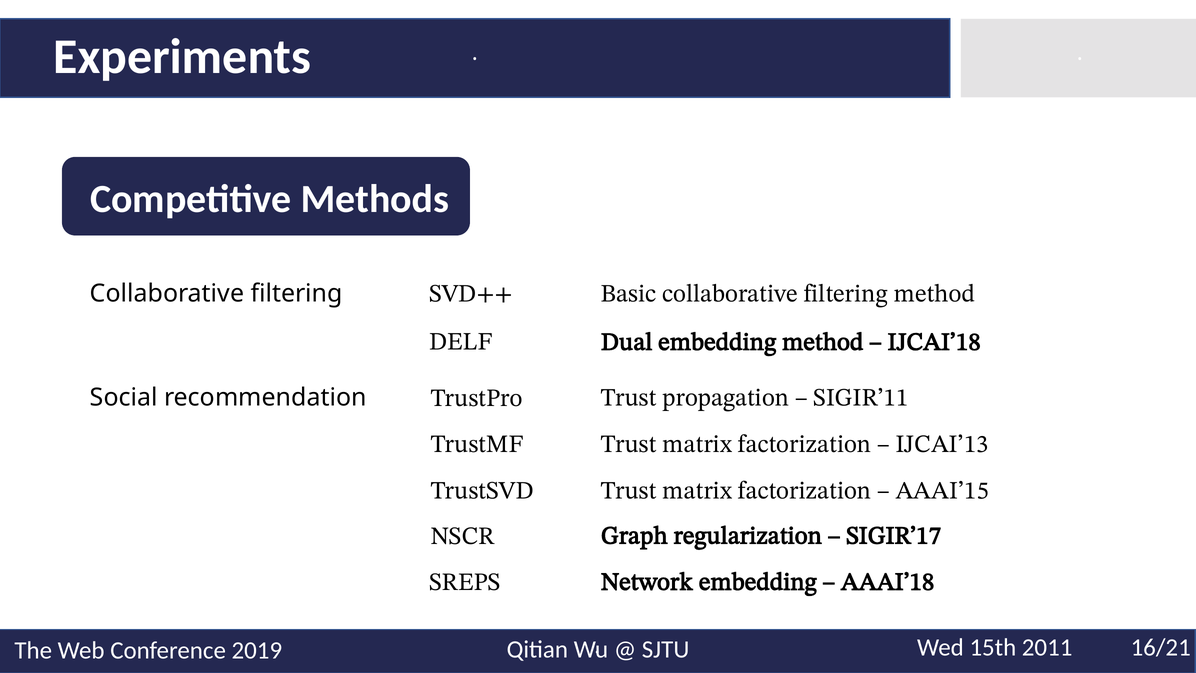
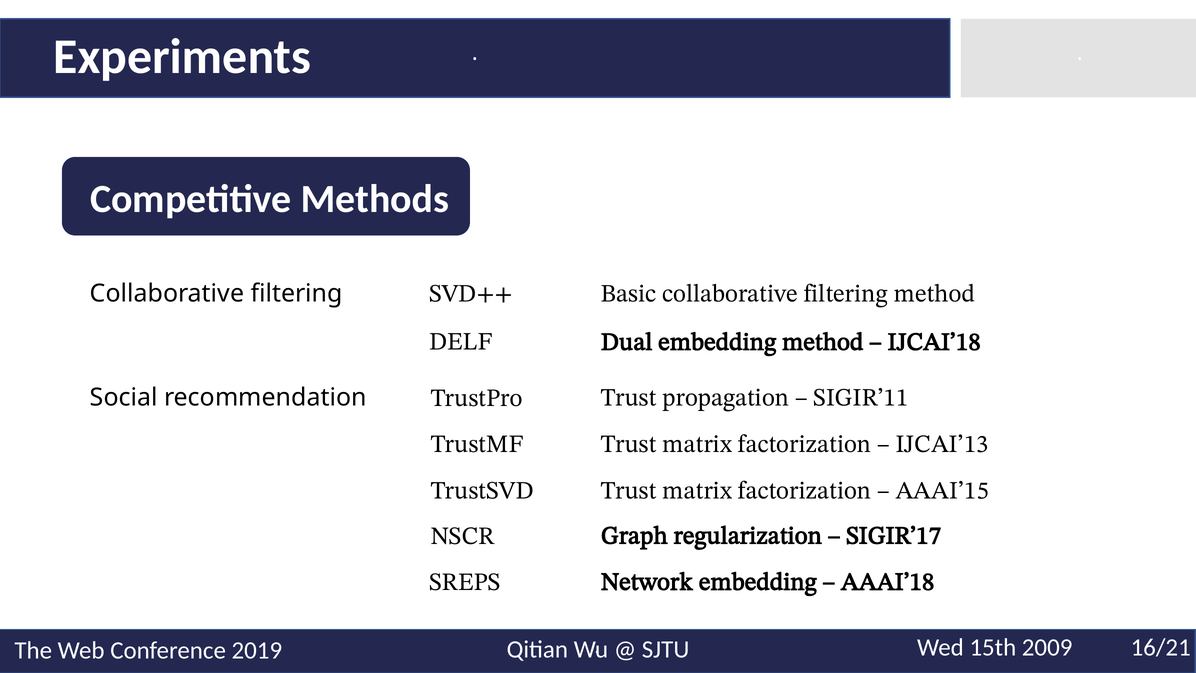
2011: 2011 -> 2009
